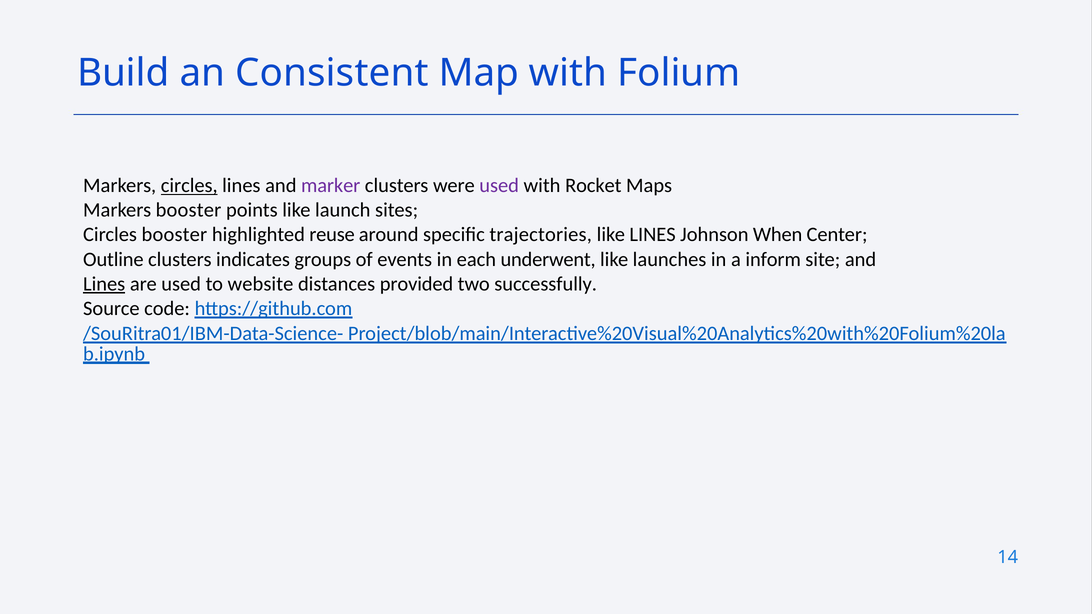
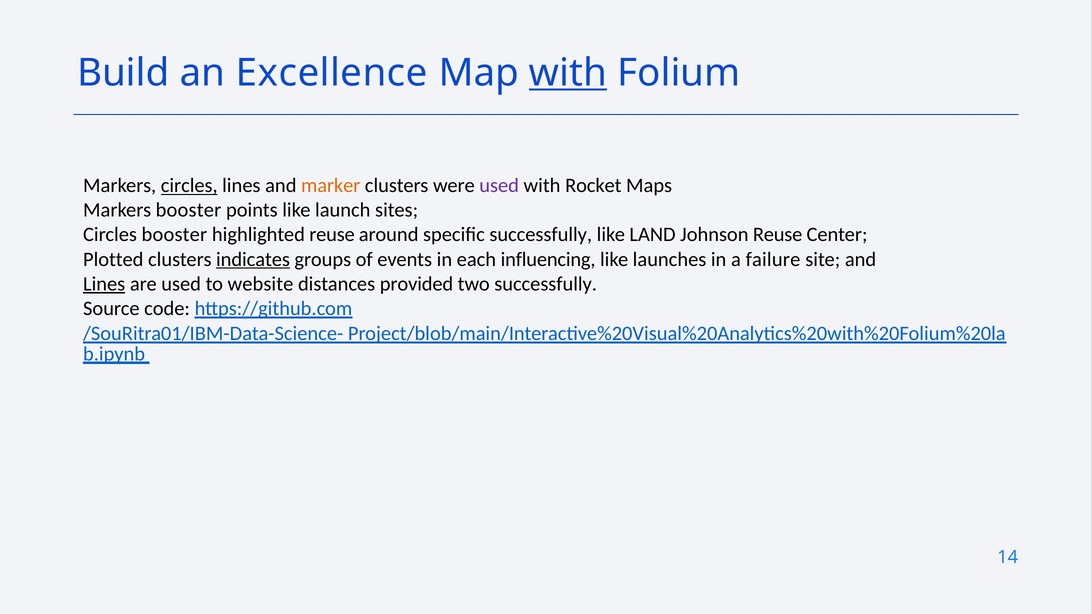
Consistent: Consistent -> Excellence
with at (568, 73) underline: none -> present
marker colour: purple -> orange
specific trajectories: trajectories -> successfully
like LINES: LINES -> LAND
Johnson When: When -> Reuse
Outline: Outline -> Plotted
indicates underline: none -> present
underwent: underwent -> influencing
inform: inform -> failure
